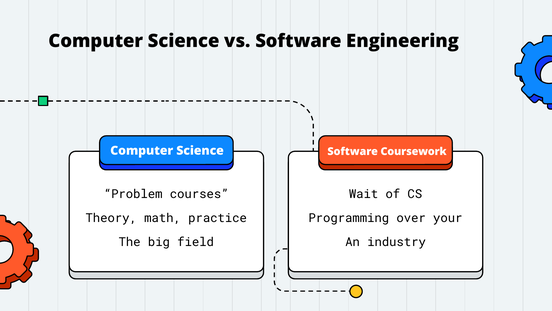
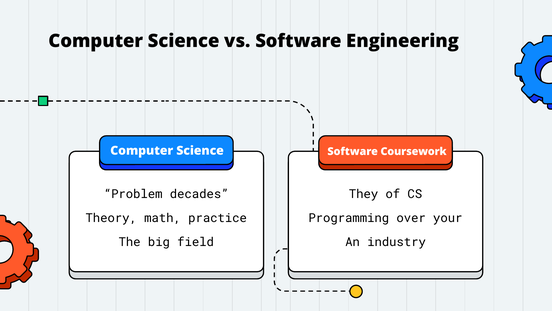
courses: courses -> decades
Wait: Wait -> They
